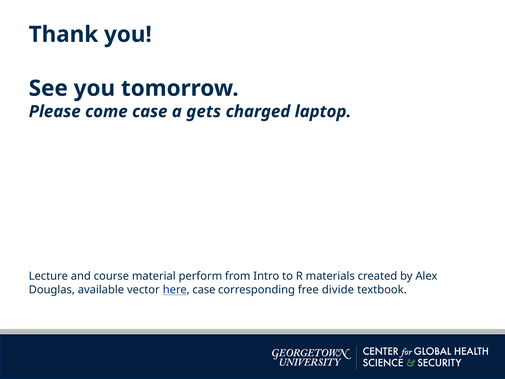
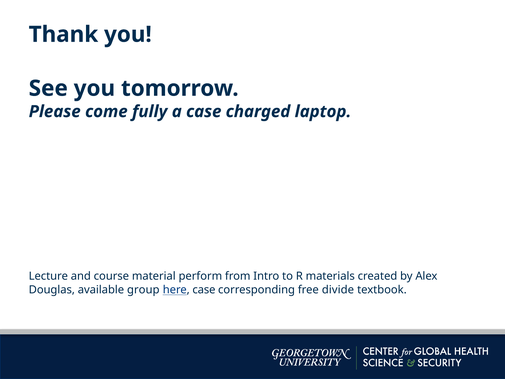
come case: case -> fully
a gets: gets -> case
vector: vector -> group
